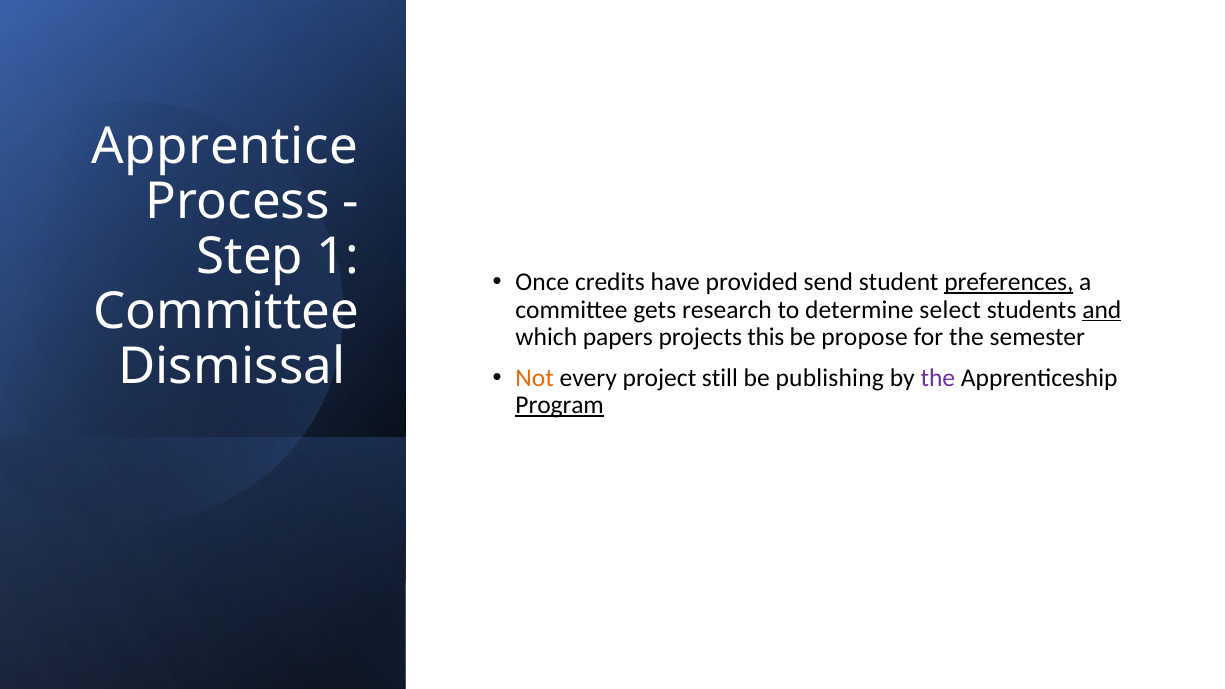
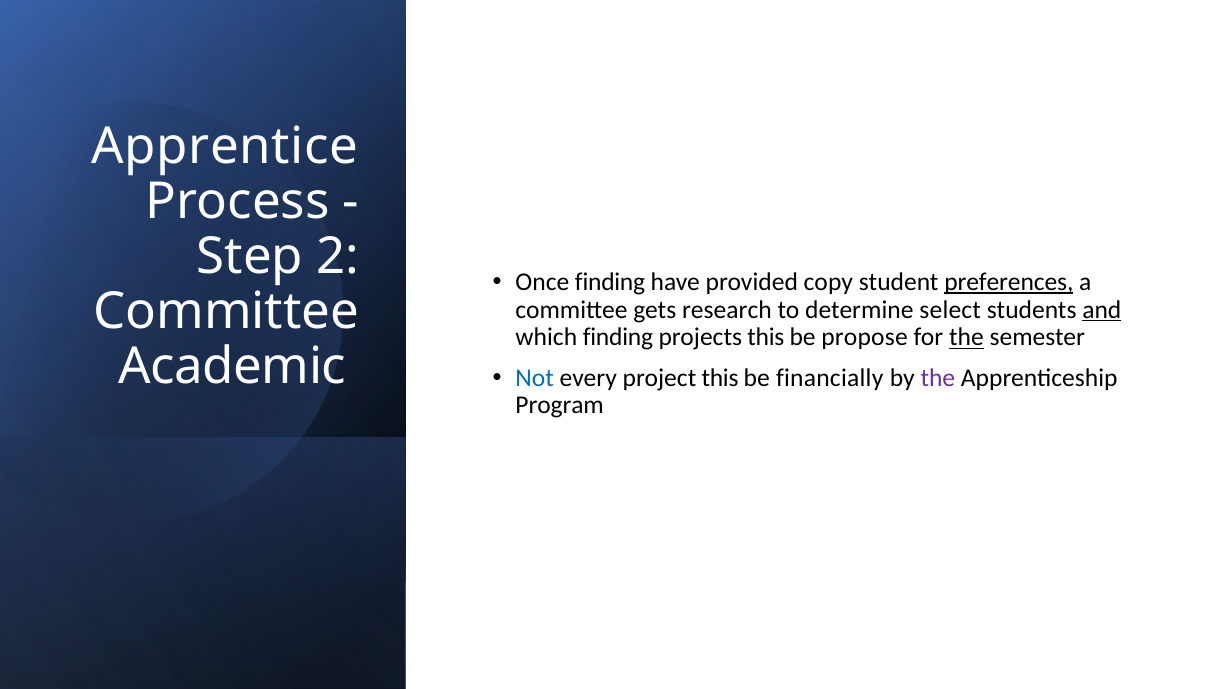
1: 1 -> 2
Once credits: credits -> finding
send: send -> copy
which papers: papers -> finding
the at (966, 337) underline: none -> present
Dismissal: Dismissal -> Academic
Not colour: orange -> blue
project still: still -> this
publishing: publishing -> financially
Program underline: present -> none
